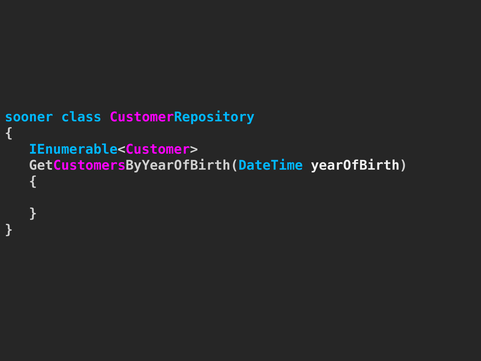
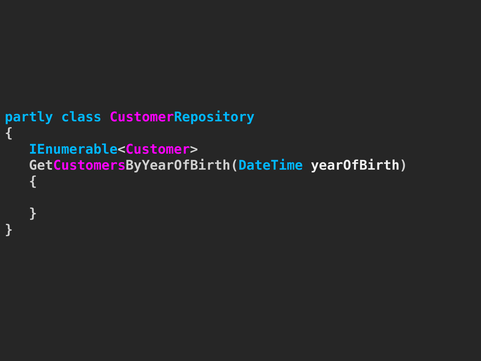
sooner: sooner -> partly
